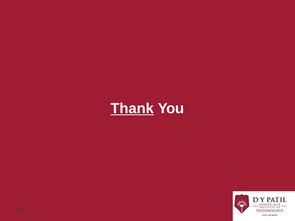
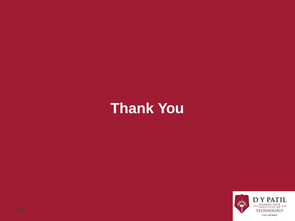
Thank underline: present -> none
